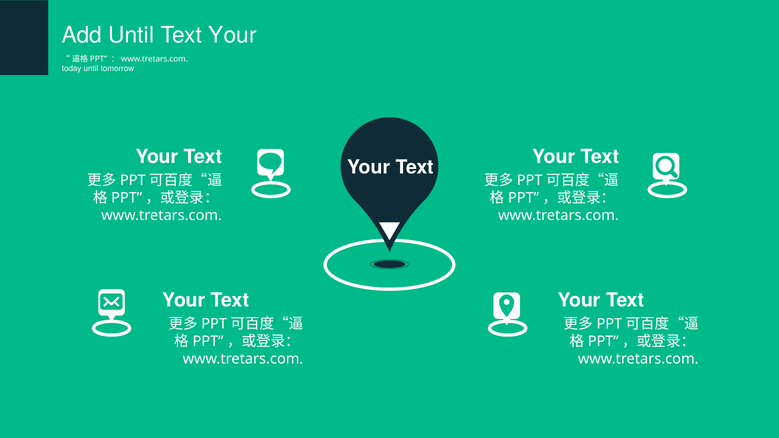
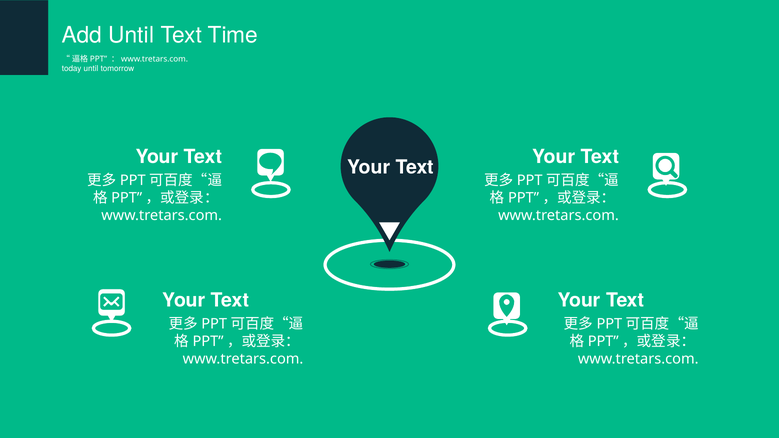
Your at (233, 35): Your -> Time
